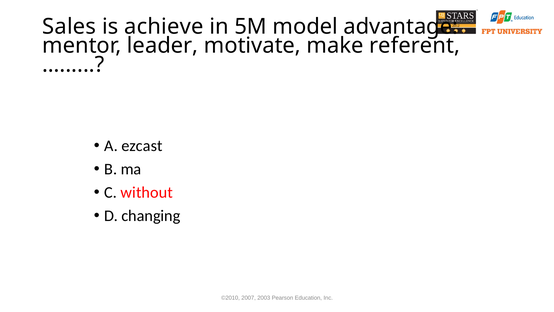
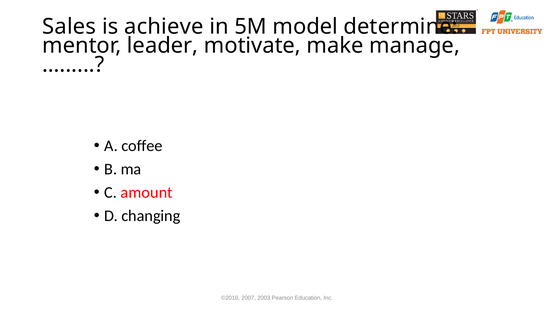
advantage: advantage -> determine
referent: referent -> manage
ezcast: ezcast -> coffee
without: without -> amount
